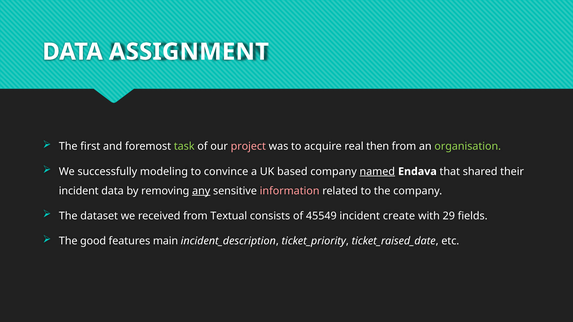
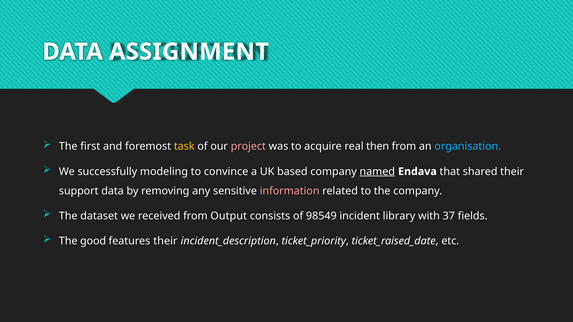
task colour: light green -> yellow
organisation colour: light green -> light blue
incident at (79, 191): incident -> support
any underline: present -> none
Textual: Textual -> Output
45549: 45549 -> 98549
create: create -> library
29: 29 -> 37
features main: main -> their
